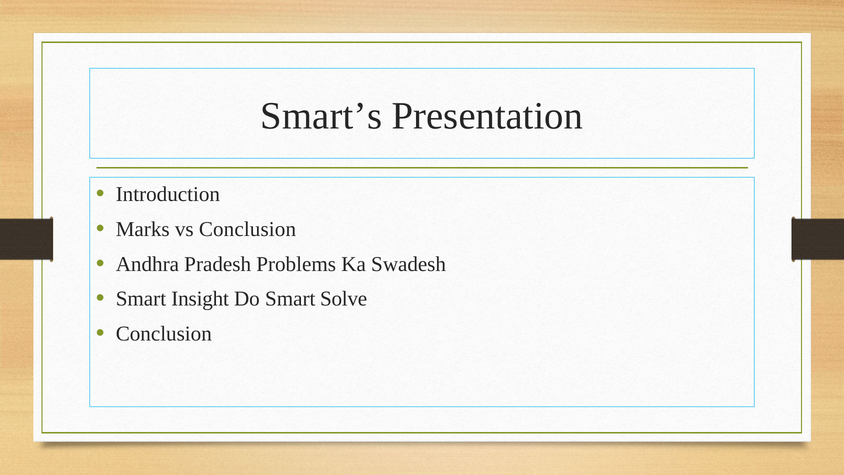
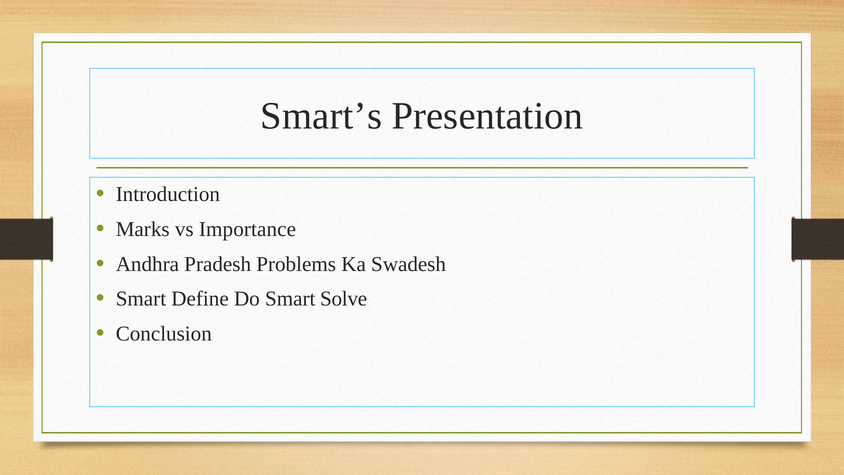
vs Conclusion: Conclusion -> Importance
Insight: Insight -> Define
